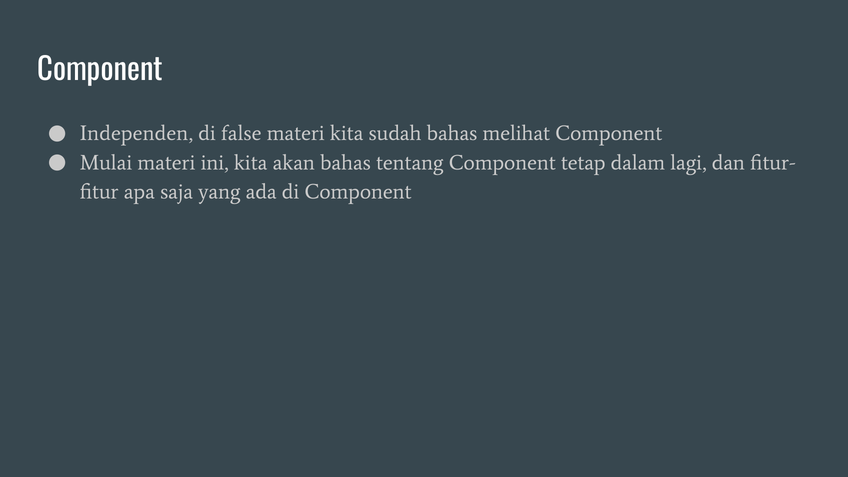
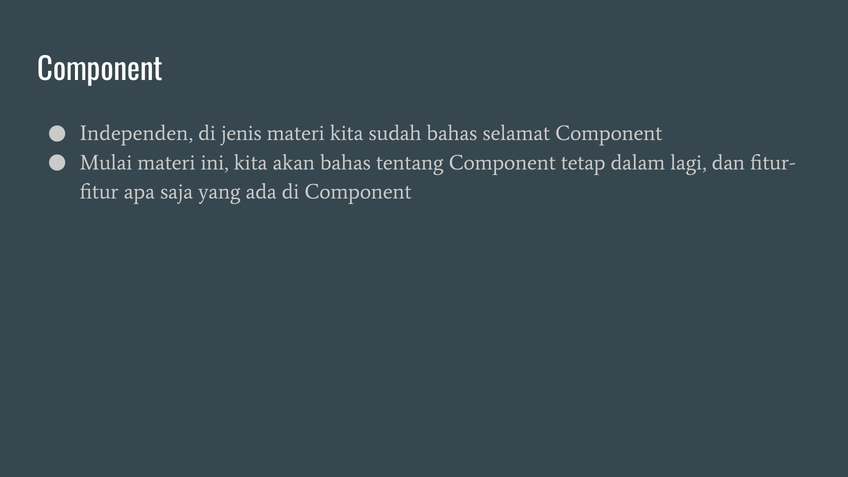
false: false -> jenis
melihat: melihat -> selamat
